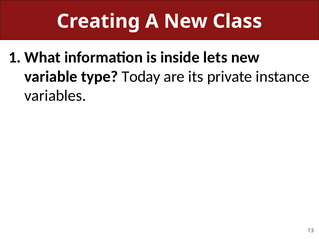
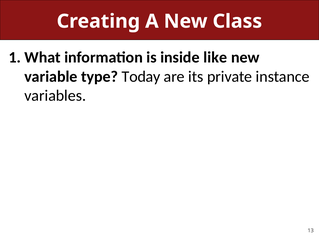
lets: lets -> like
